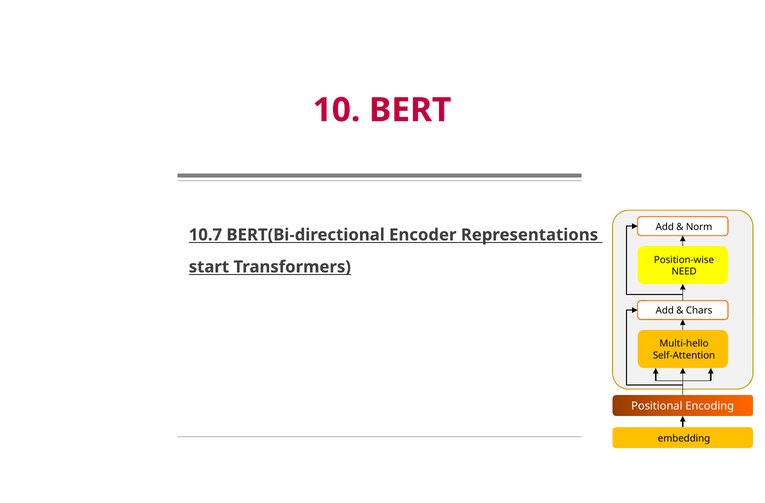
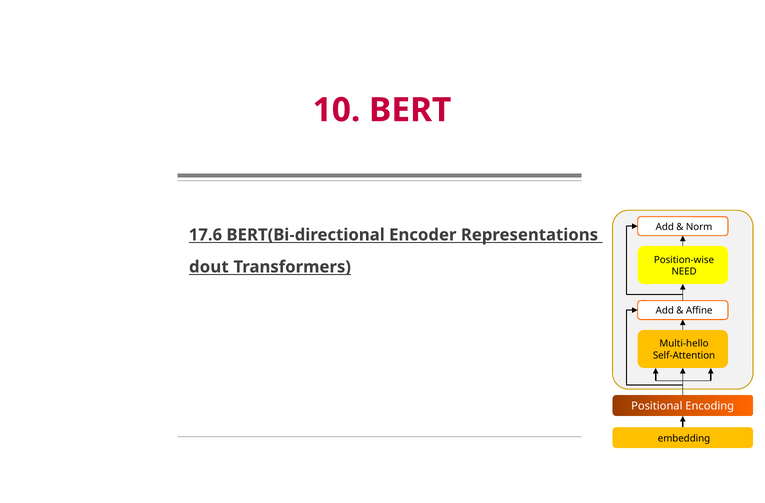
10.7: 10.7 -> 17.6
start: start -> dout
Chars: Chars -> Affine
